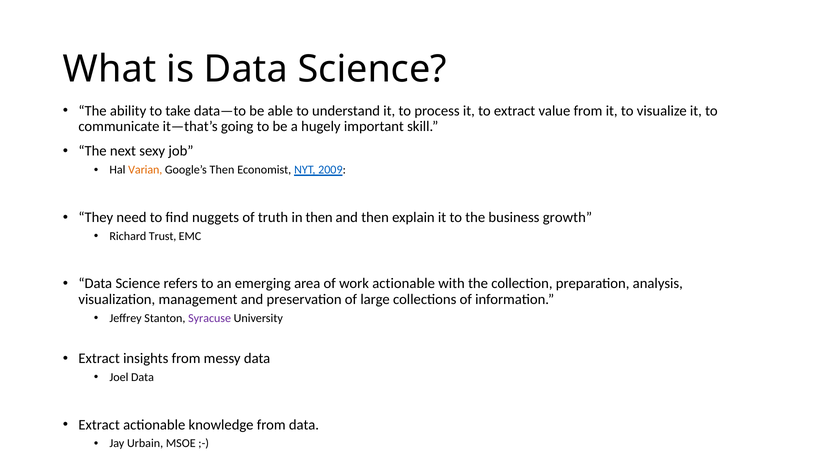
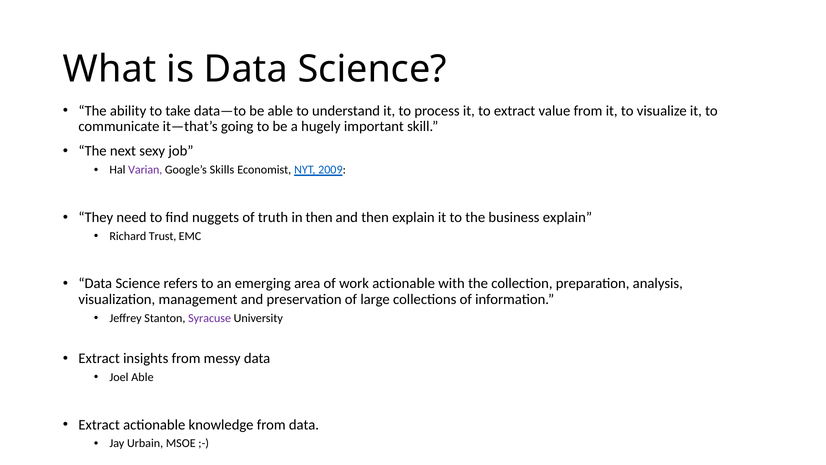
Varian colour: orange -> purple
Google’s Then: Then -> Skills
business growth: growth -> explain
Joel Data: Data -> Able
